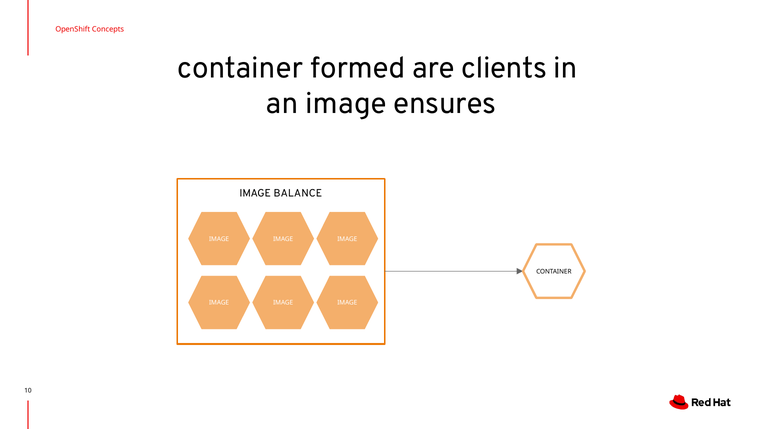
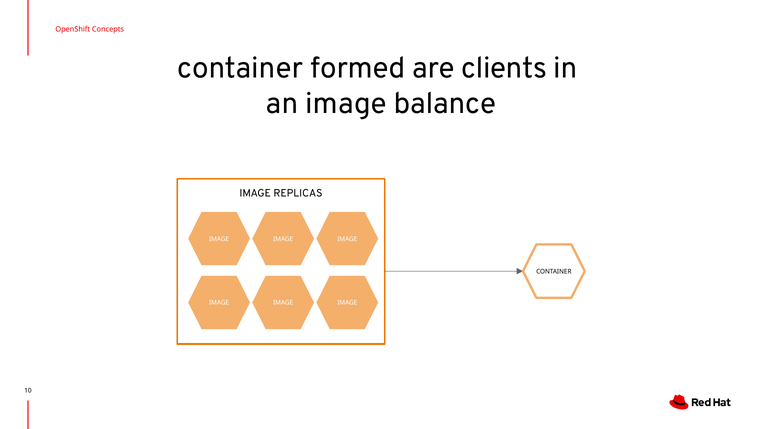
ensures: ensures -> balance
BALANCE: BALANCE -> REPLICAS
